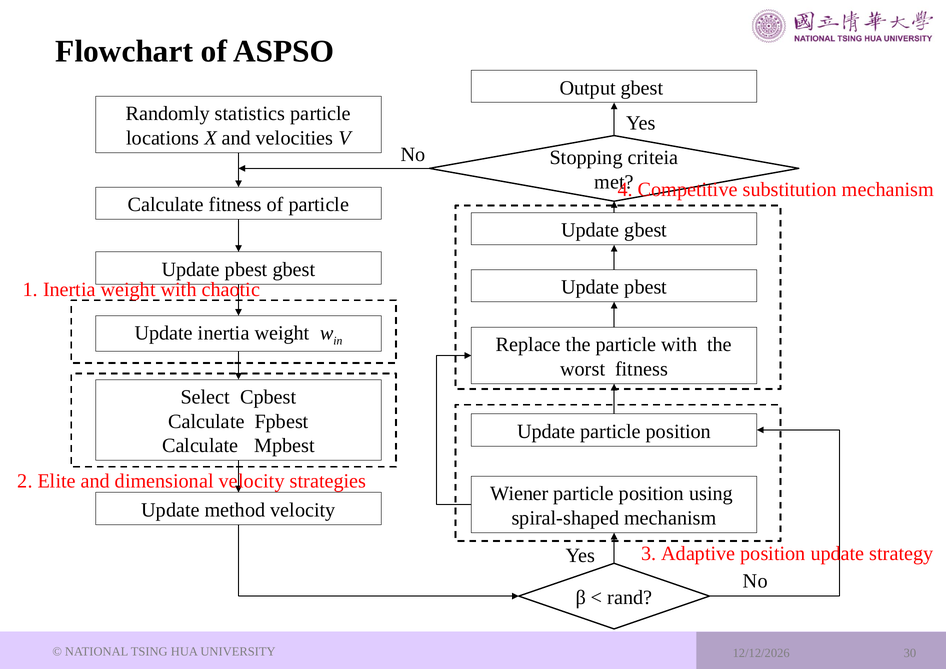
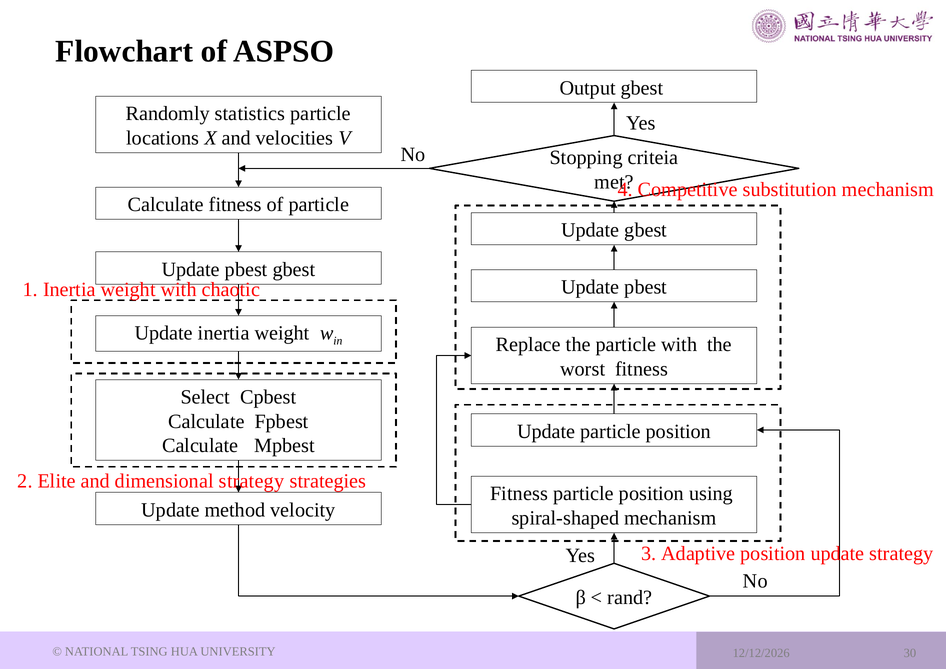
dimensional velocity: velocity -> strategy
Wiener at (519, 494): Wiener -> Fitness
